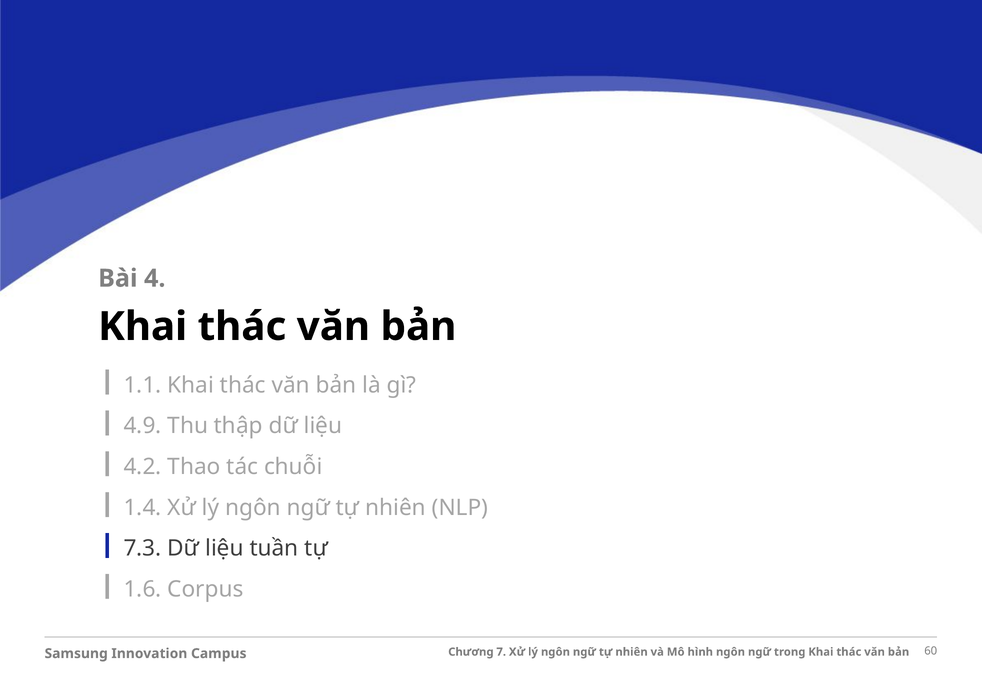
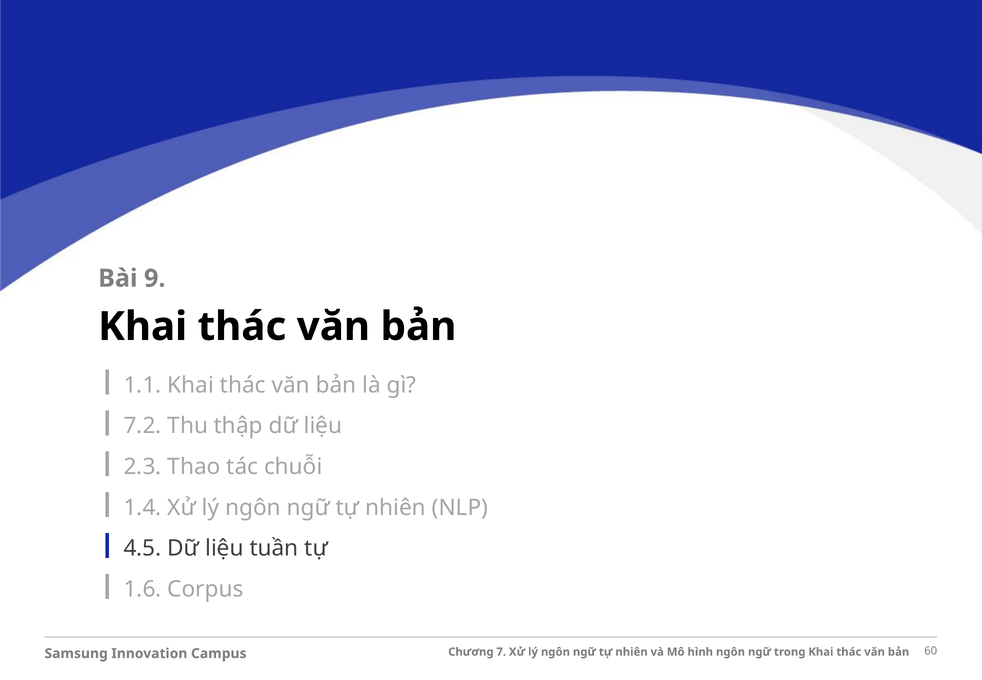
4: 4 -> 9
4.9: 4.9 -> 7.2
4.2: 4.2 -> 2.3
7.3: 7.3 -> 4.5
